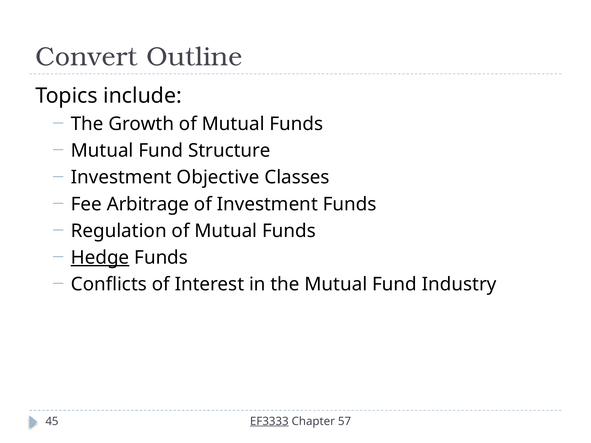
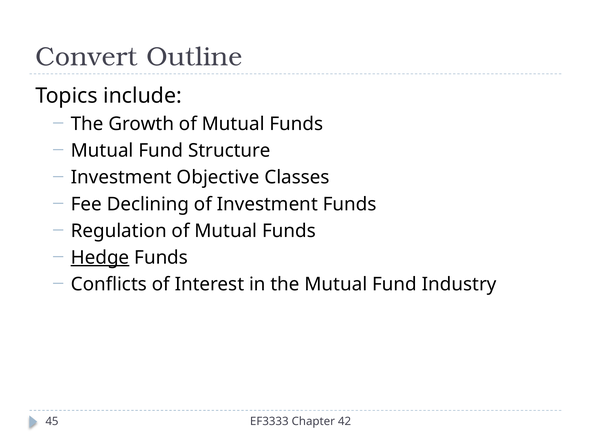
Arbitrage: Arbitrage -> Declining
EF3333 underline: present -> none
57: 57 -> 42
